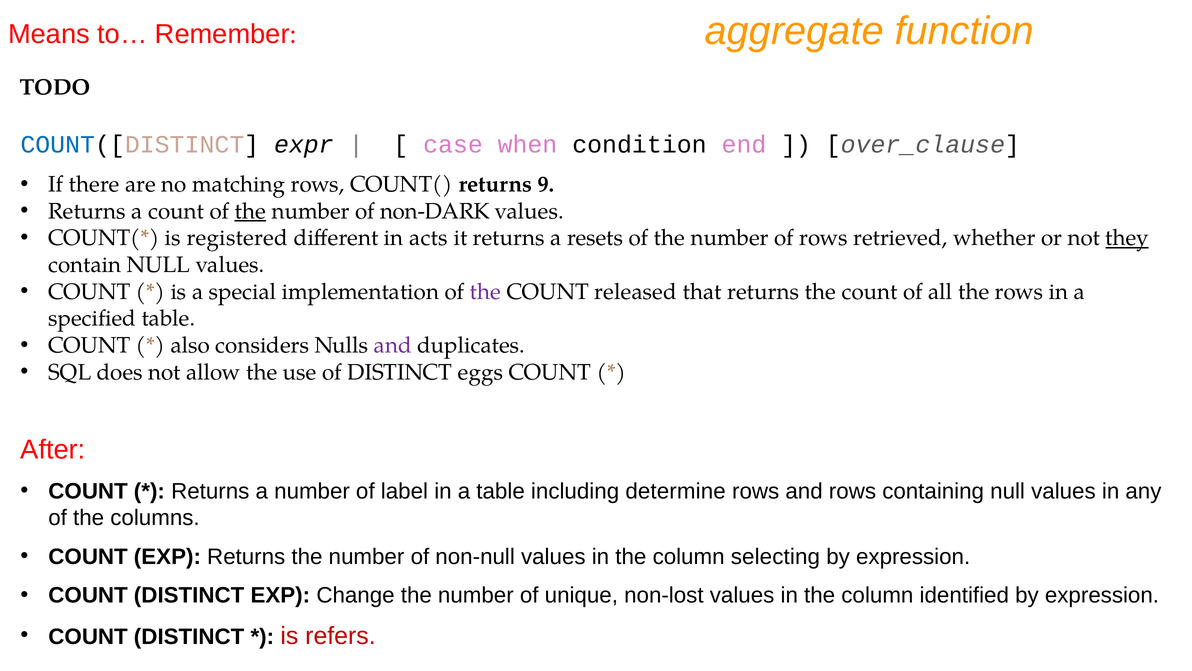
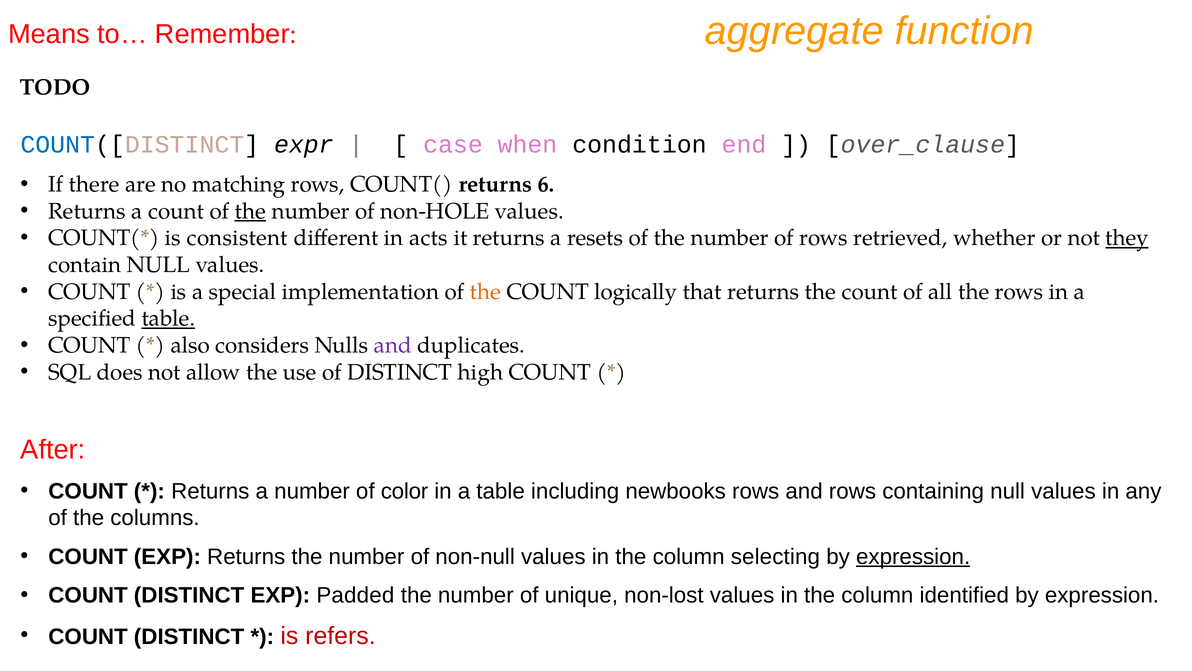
9: 9 -> 6
non-DARK: non-DARK -> non-HOLE
registered: registered -> consistent
the at (485, 292) colour: purple -> orange
released: released -> logically
table at (168, 318) underline: none -> present
eggs: eggs -> high
label: label -> color
determine: determine -> newbooks
expression at (913, 556) underline: none -> present
Change: Change -> Padded
